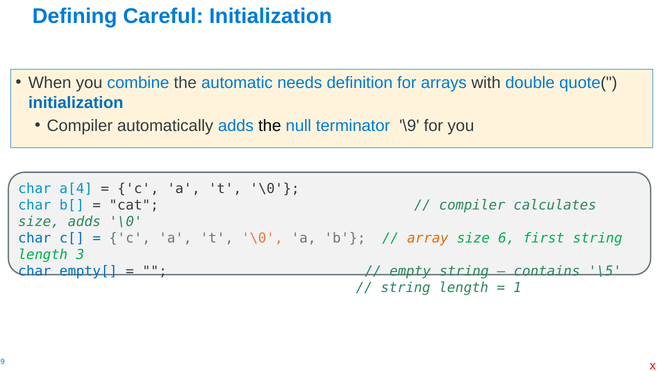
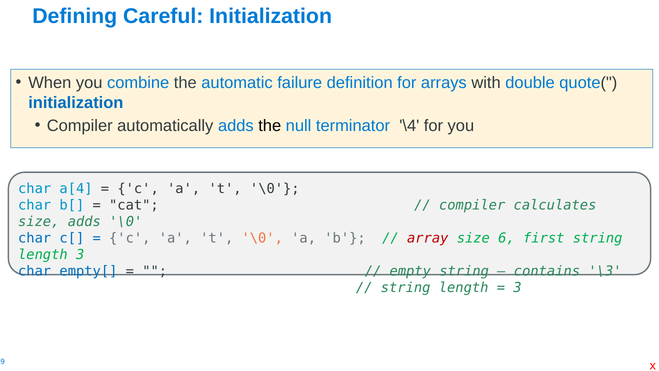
needs: needs -> failure
\9: \9 -> \4
array colour: orange -> red
\5: \5 -> \3
1 at (517, 287): 1 -> 3
